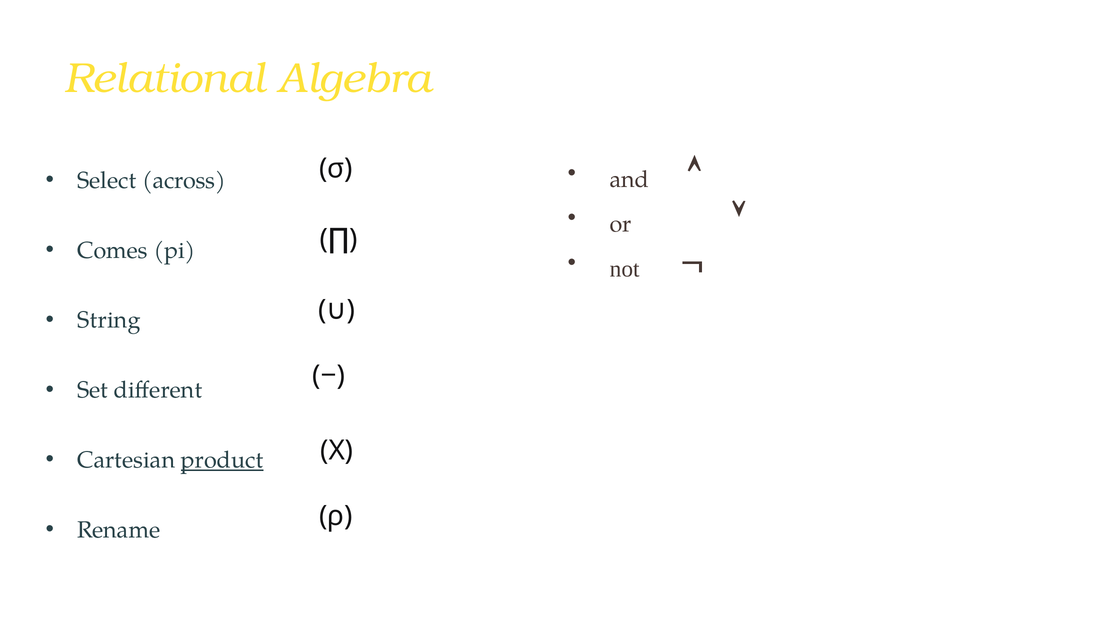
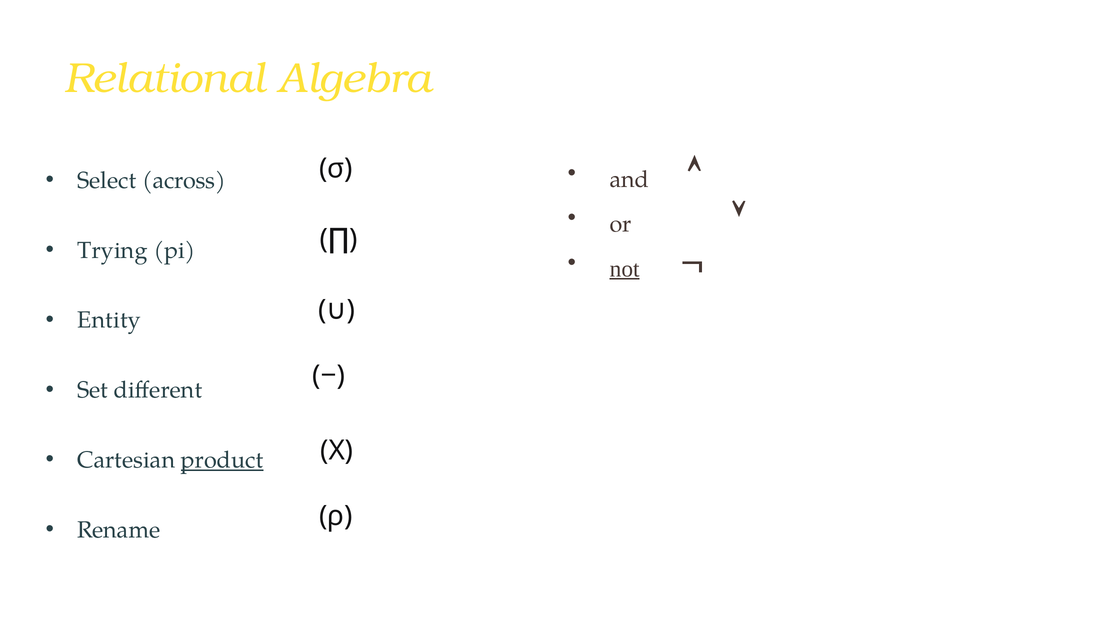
Comes: Comes -> Trying
not underline: none -> present
String: String -> Entity
